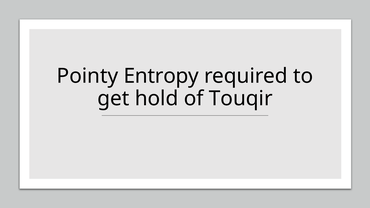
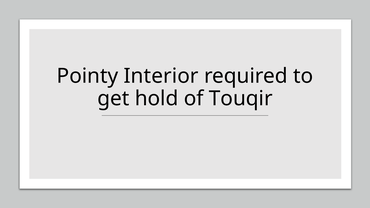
Entropy: Entropy -> Interior
